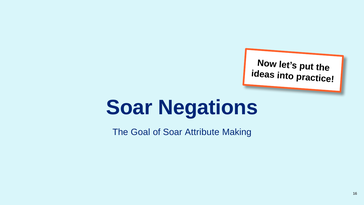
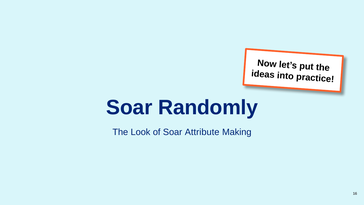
Negations: Negations -> Randomly
Goal: Goal -> Look
